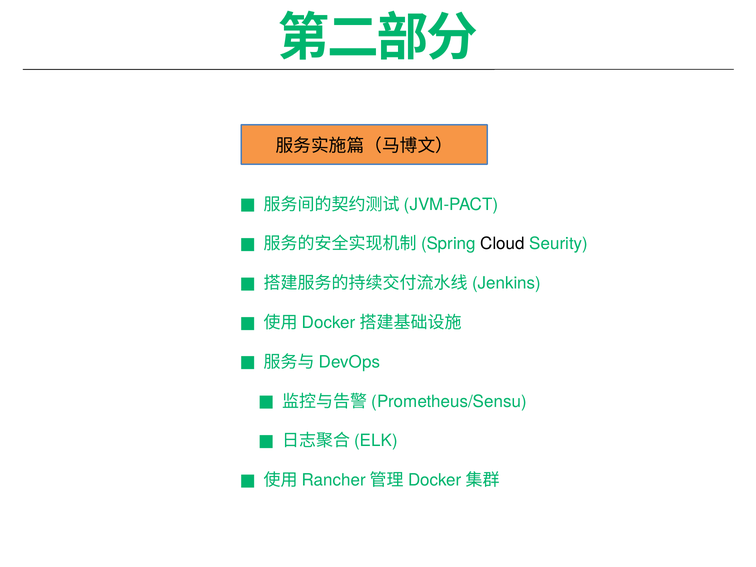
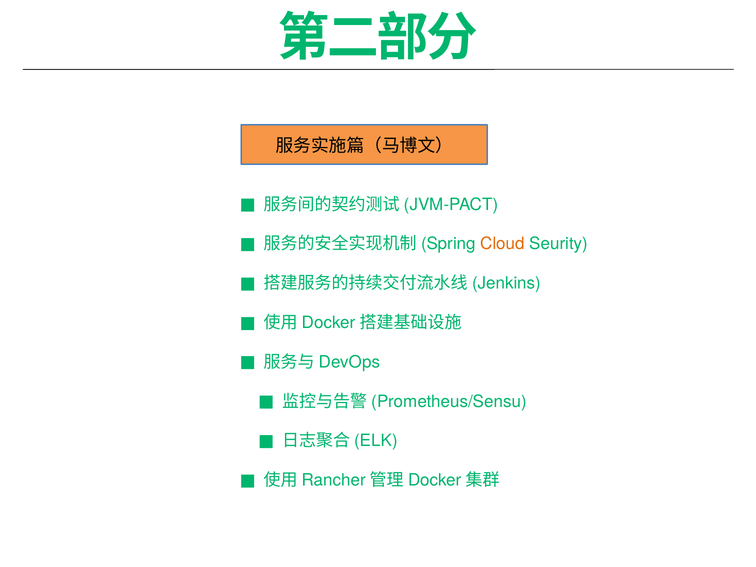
Cloud colour: black -> orange
